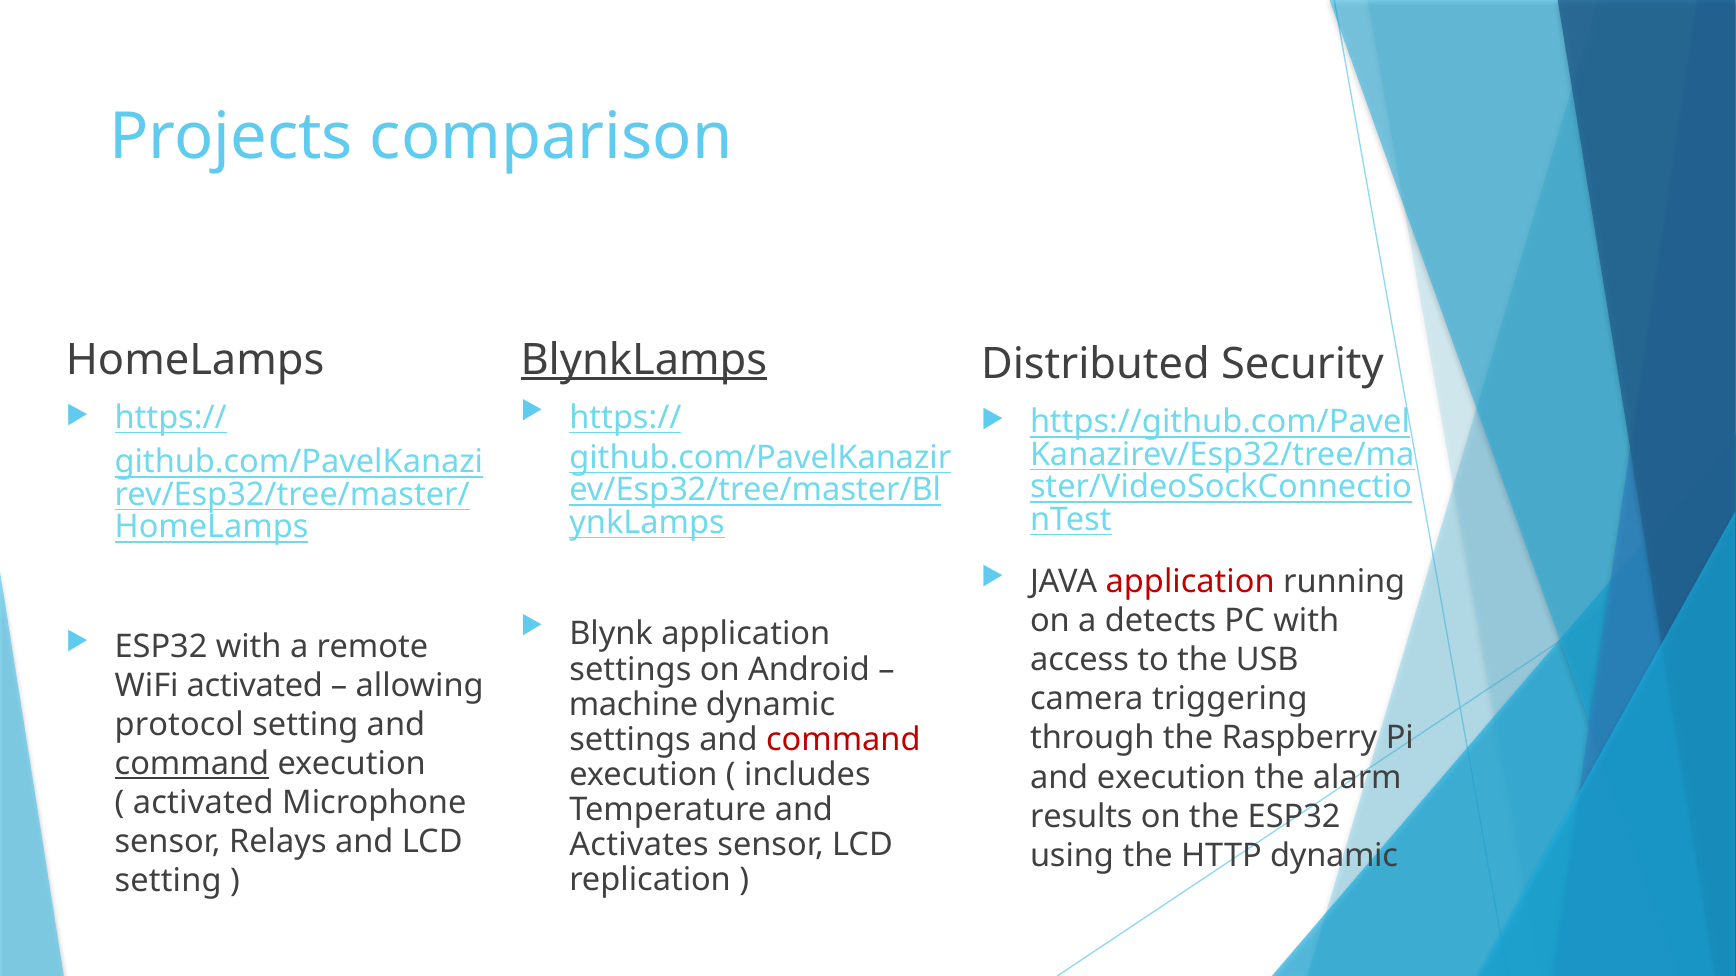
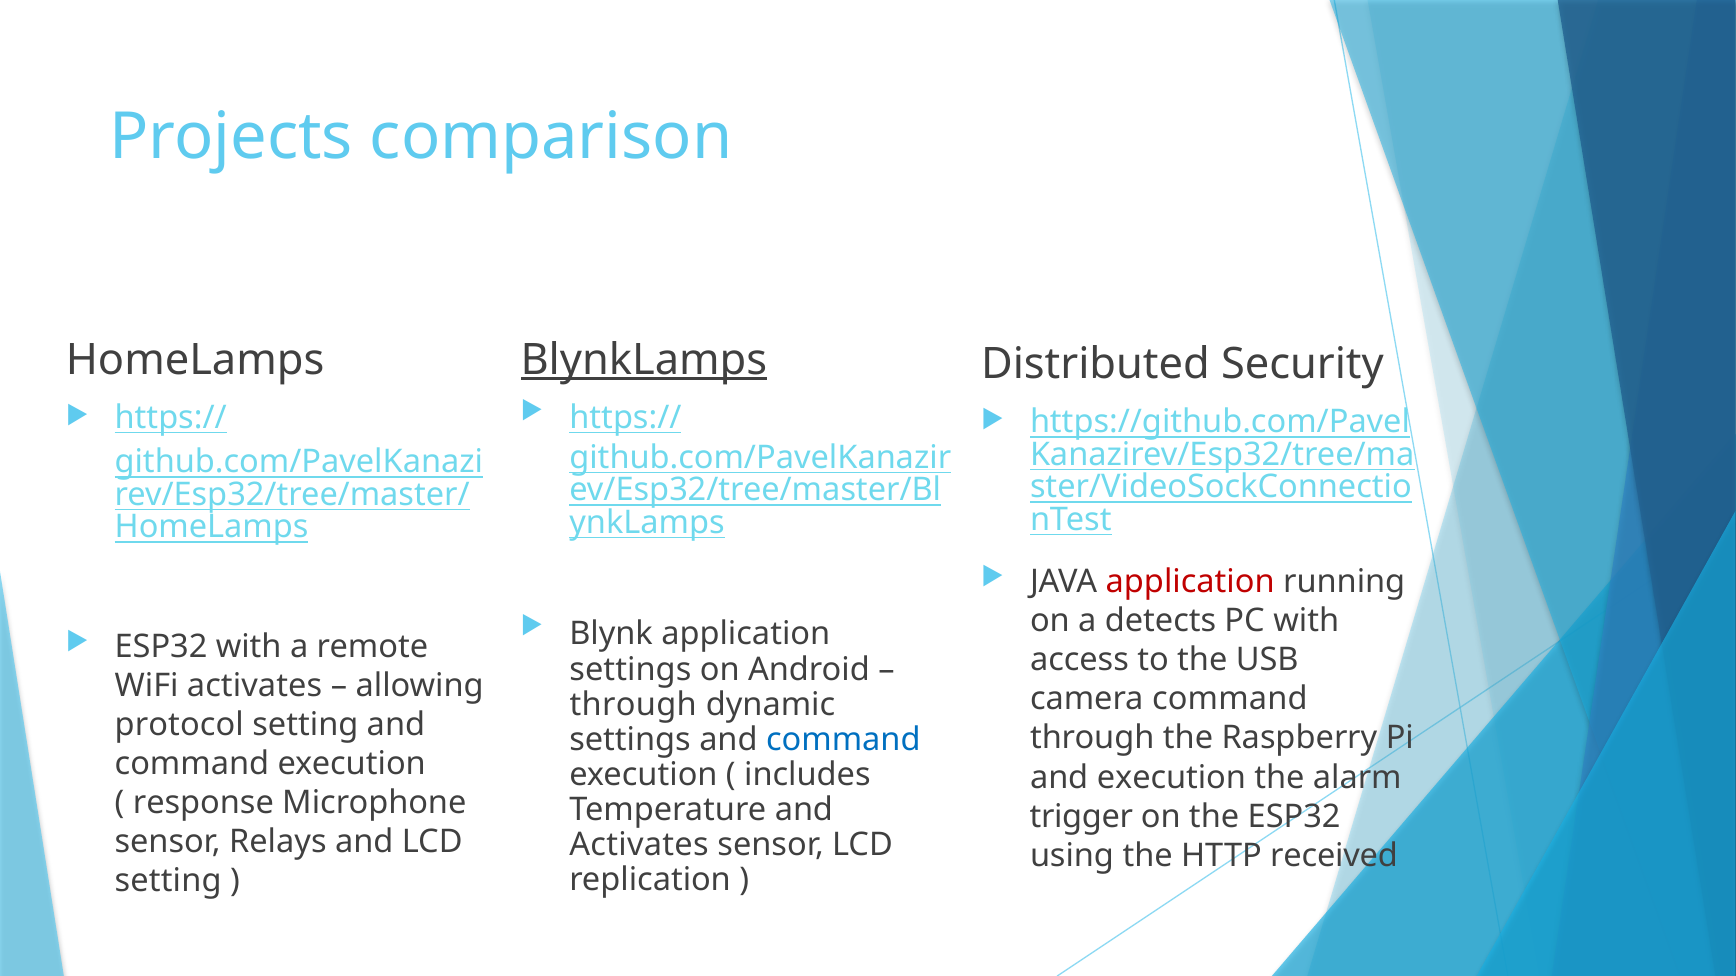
WiFi activated: activated -> activates
camera triggering: triggering -> command
machine at (634, 705): machine -> through
command at (843, 740) colour: red -> blue
command at (192, 764) underline: present -> none
activated at (203, 803): activated -> response
results: results -> trigger
HTTP dynamic: dynamic -> received
